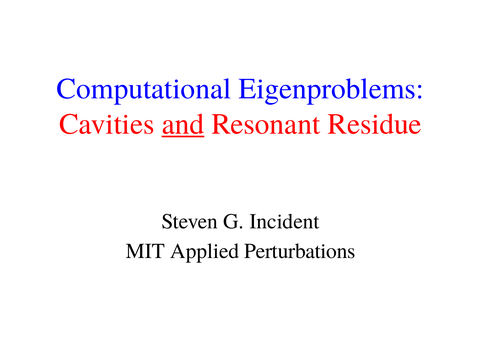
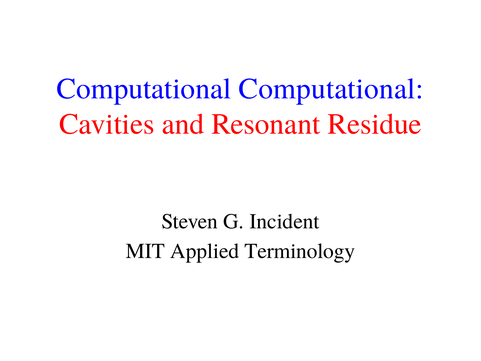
Computational Eigenproblems: Eigenproblems -> Computational
and underline: present -> none
Perturbations: Perturbations -> Terminology
